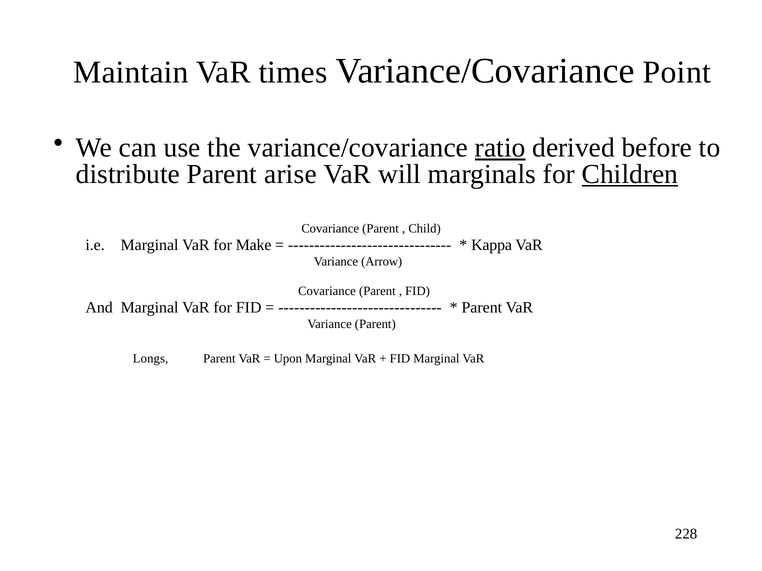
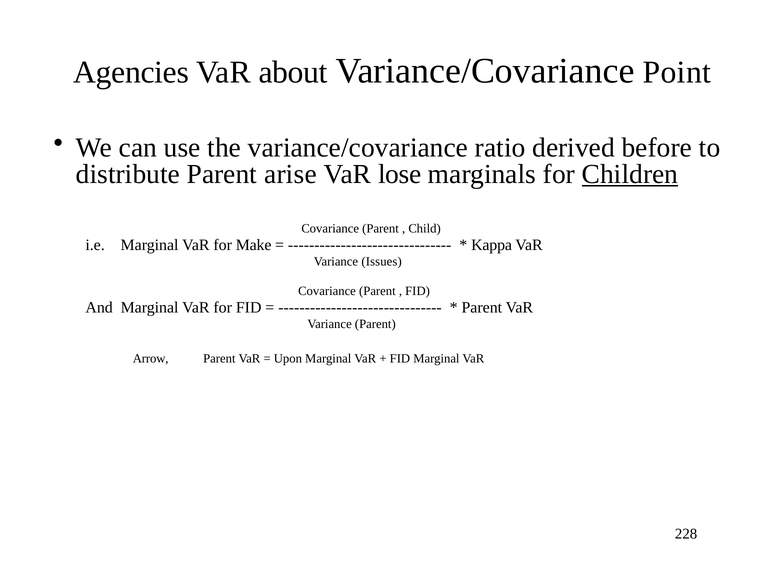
Maintain: Maintain -> Agencies
times: times -> about
ratio underline: present -> none
will: will -> lose
Arrow: Arrow -> Issues
Longs: Longs -> Arrow
